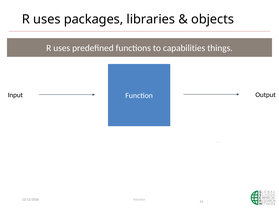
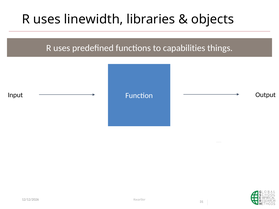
packages: packages -> linewidth
